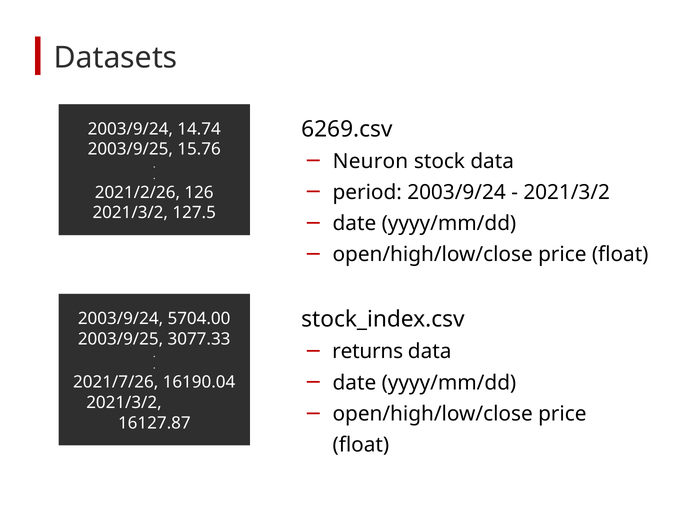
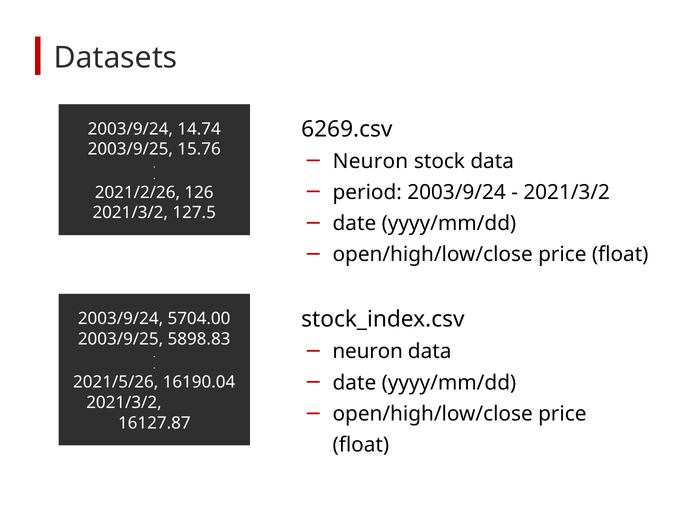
3077.33: 3077.33 -> 5898.83
returns at (368, 352): returns -> neuron
2021/7/26: 2021/7/26 -> 2021/5/26
